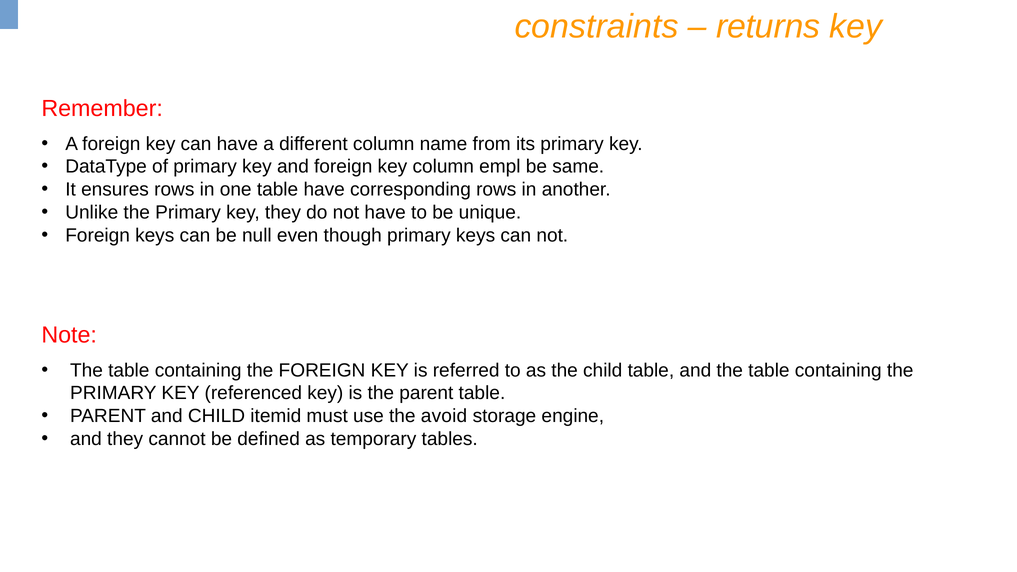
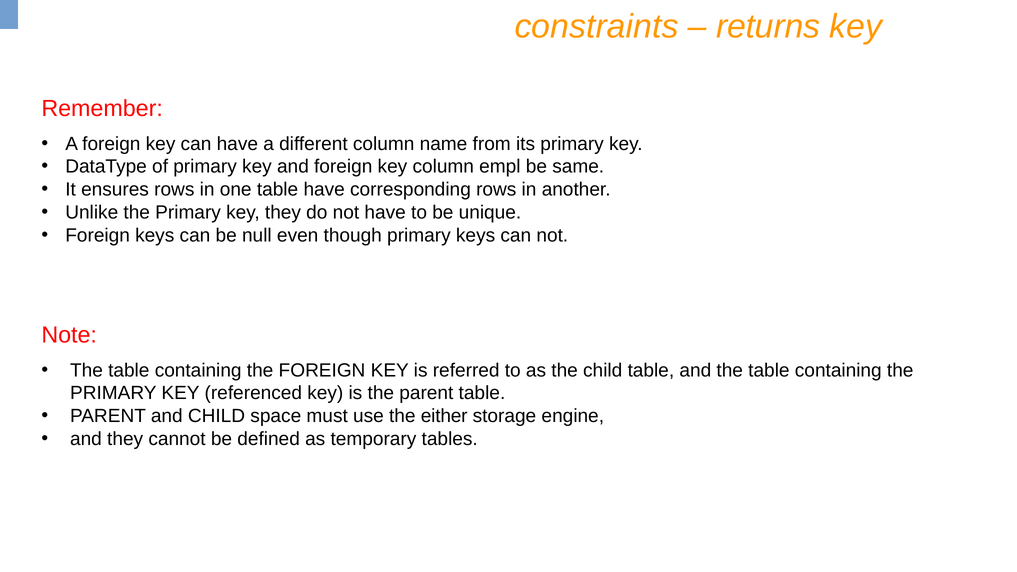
itemid: itemid -> space
avoid: avoid -> either
